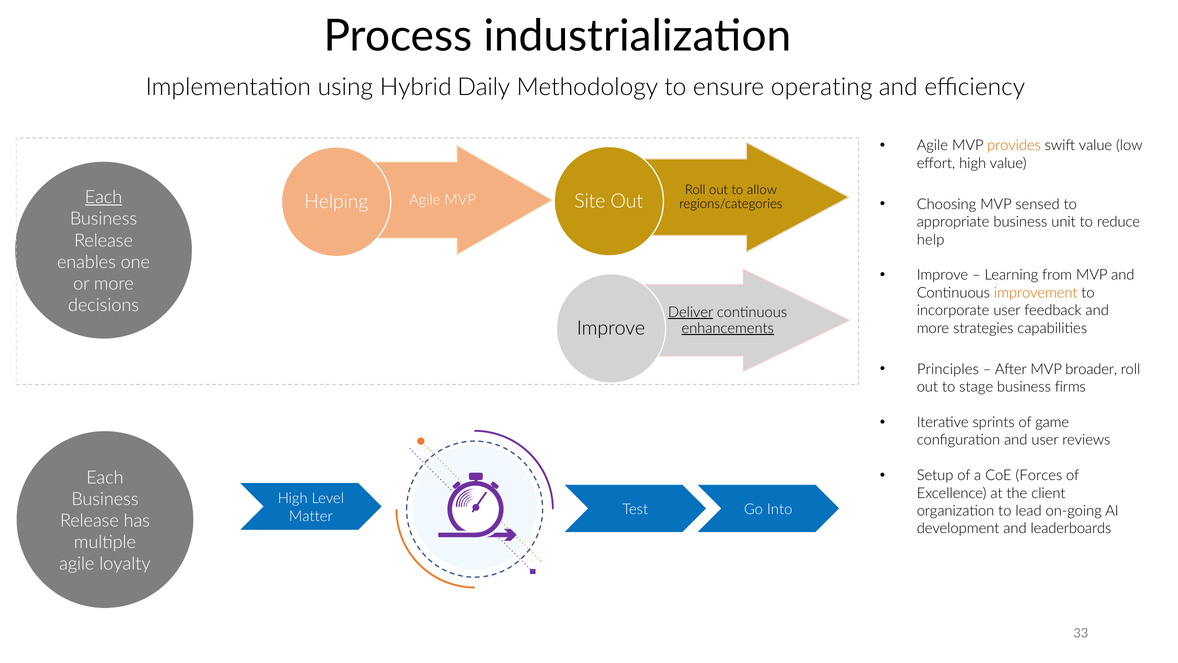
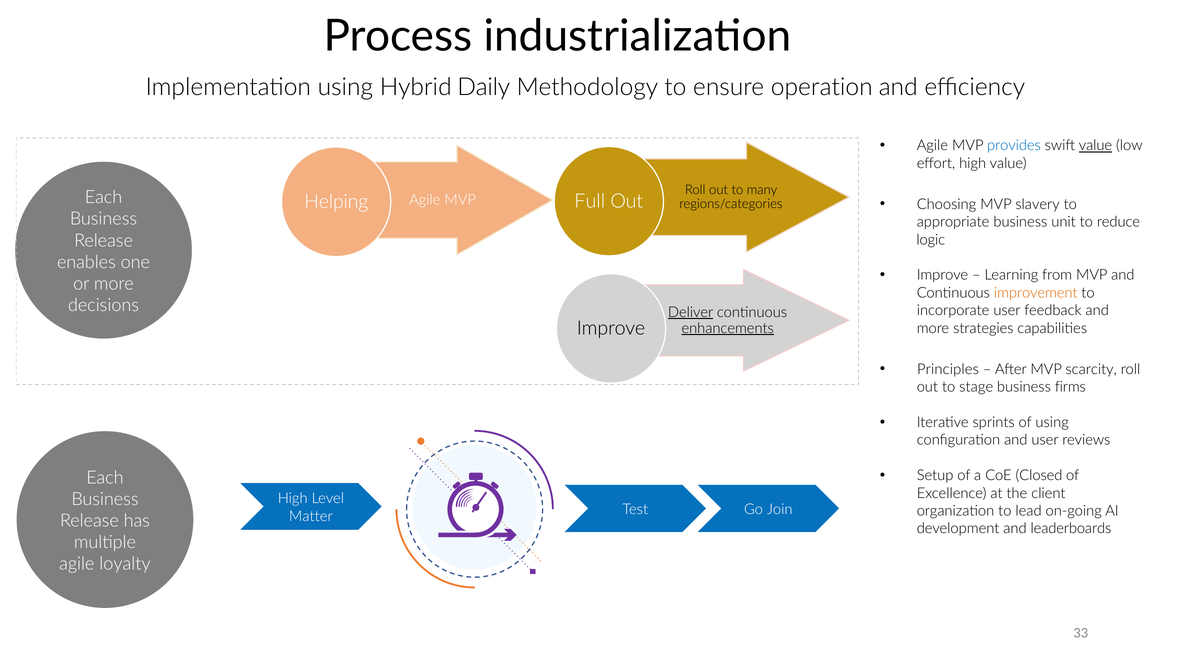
operating: operating -> operation
provides colour: orange -> blue
value at (1095, 145) underline: none -> present
allow: allow -> many
Each at (104, 197) underline: present -> none
Site: Site -> Full
sensed: sensed -> slavery
help: help -> logic
broader: broader -> scarcity
of game: game -> using
Forces: Forces -> Closed
Into: Into -> Join
